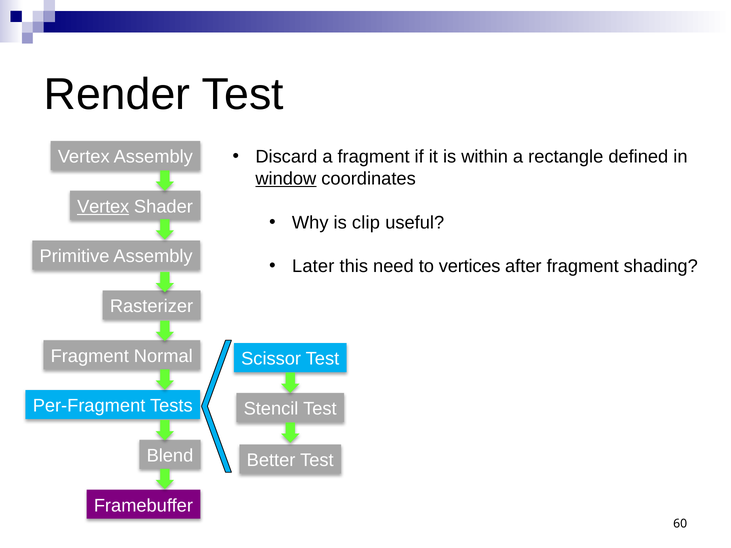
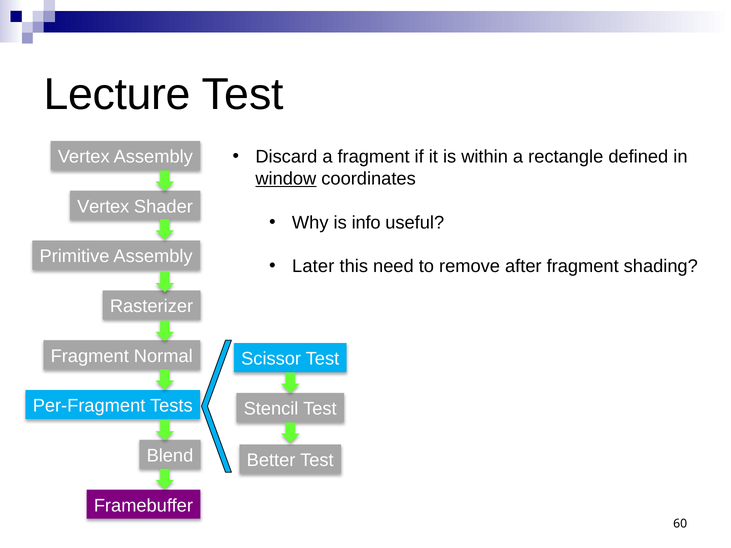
Render: Render -> Lecture
Vertex at (103, 207) underline: present -> none
clip: clip -> info
vertices: vertices -> remove
